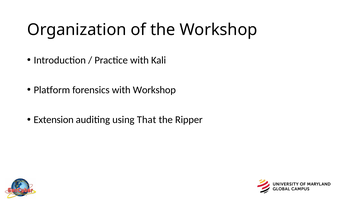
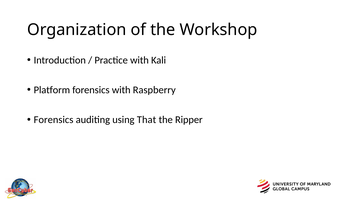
with Workshop: Workshop -> Raspberry
Extension at (54, 120): Extension -> Forensics
